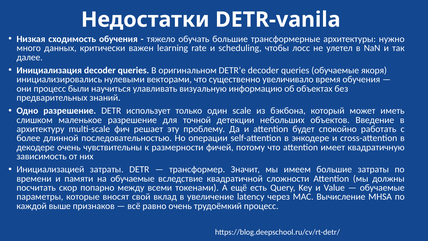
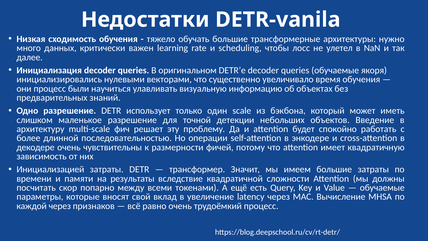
на обучаемые: обучаемые -> результаты
каждой выше: выше -> через
